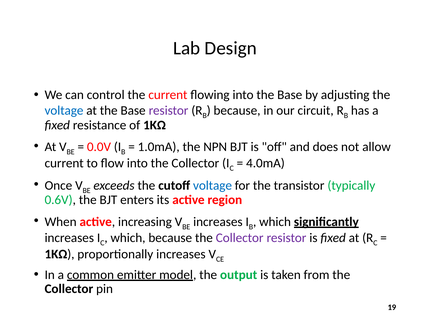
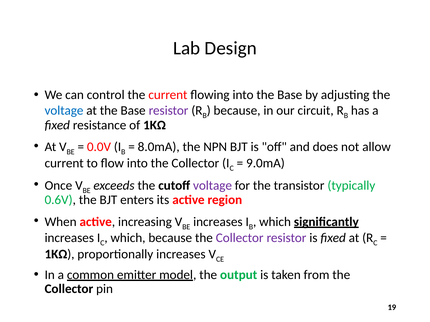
1.0mA: 1.0mA -> 8.0mA
4.0mA: 4.0mA -> 9.0mA
voltage at (213, 186) colour: blue -> purple
